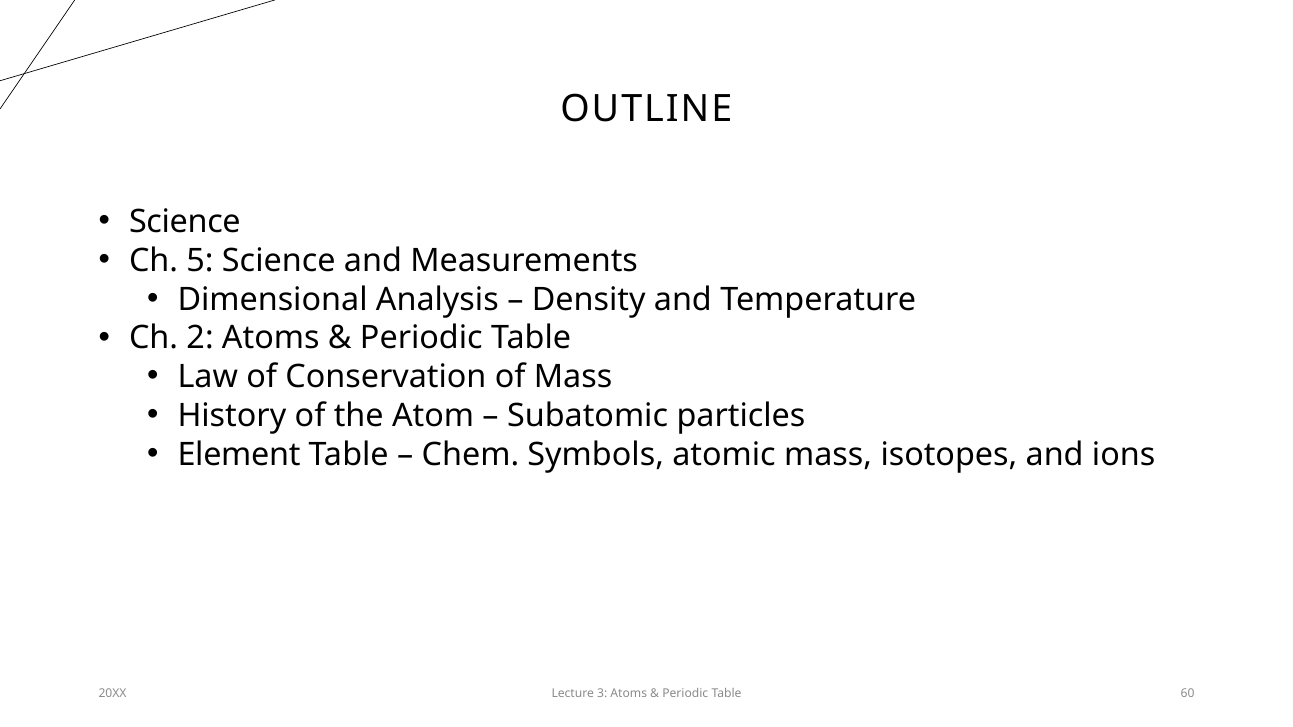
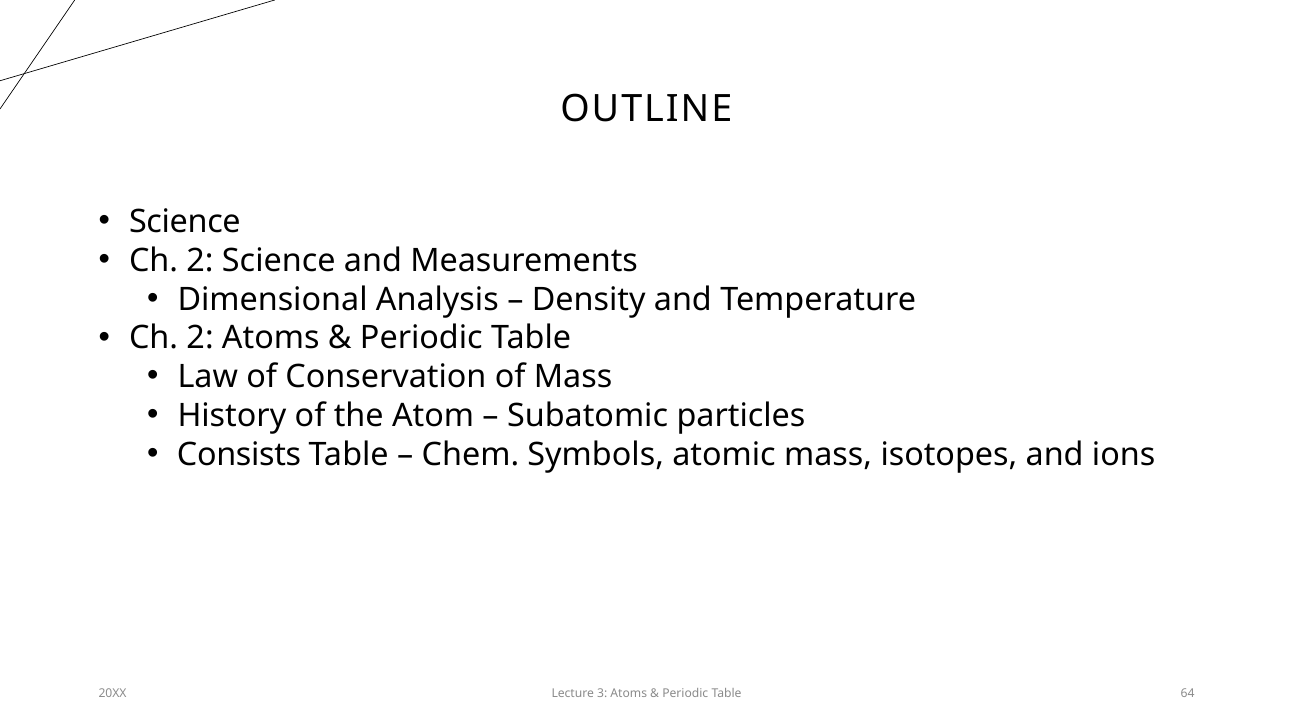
5 at (200, 261): 5 -> 2
Element: Element -> Consists
60: 60 -> 64
